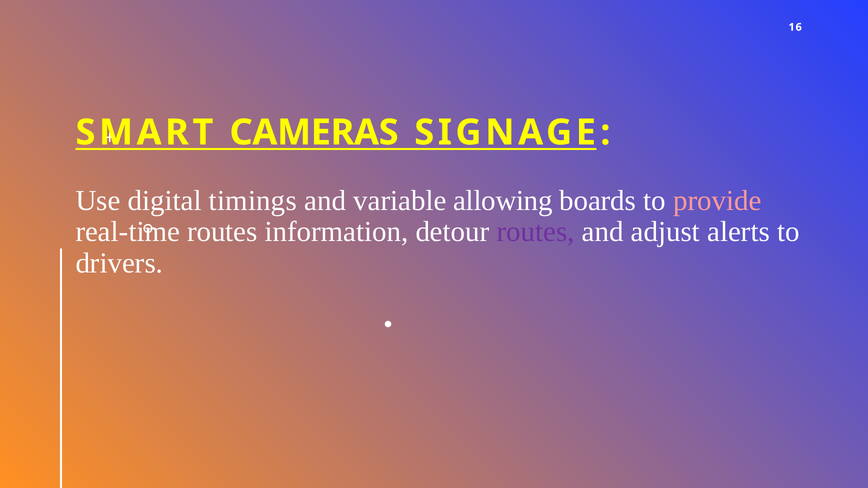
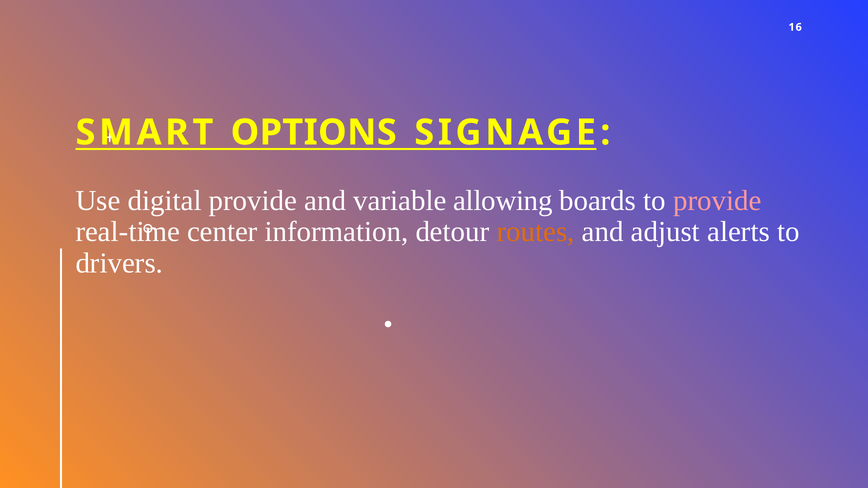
CAMERAS: CAMERAS -> OPTIONS
digital timings: timings -> provide
real-time routes: routes -> center
routes at (536, 232) colour: purple -> orange
